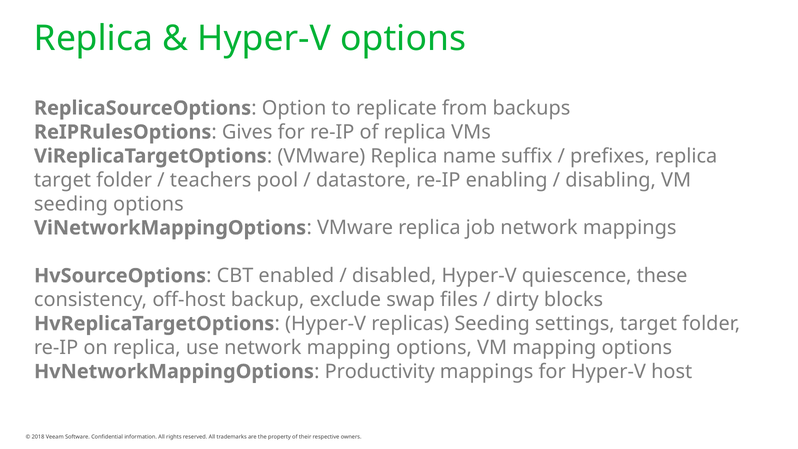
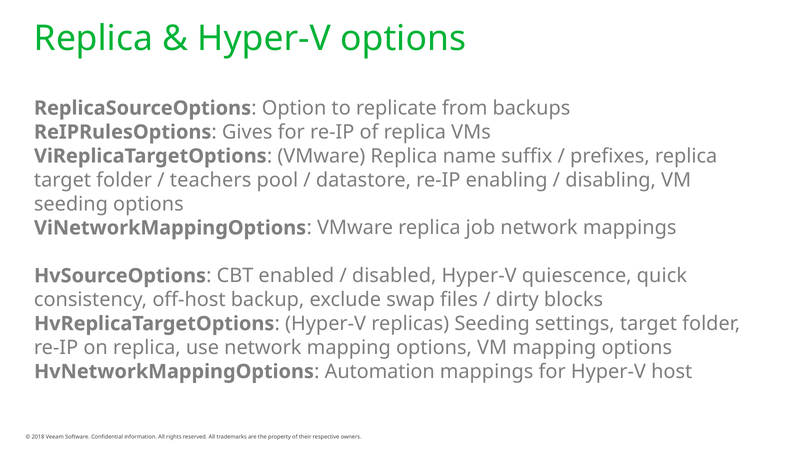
these: these -> quick
Productivity: Productivity -> Automation
